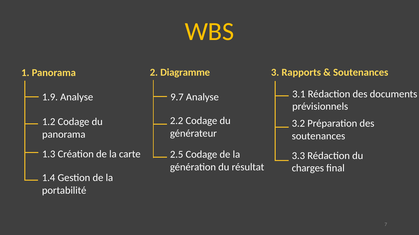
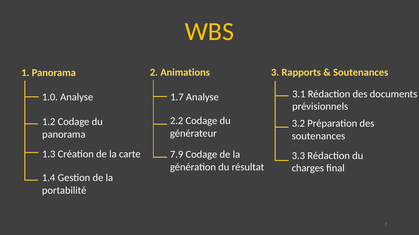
Diagramme: Diagramme -> Animations
1.9: 1.9 -> 1.0
9.7: 9.7 -> 1.7
2.5: 2.5 -> 7.9
